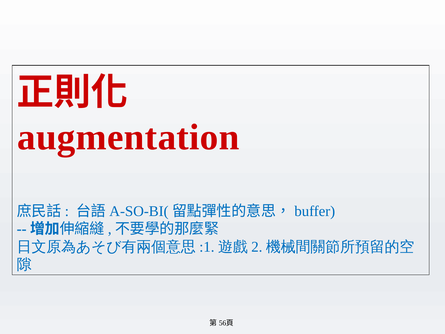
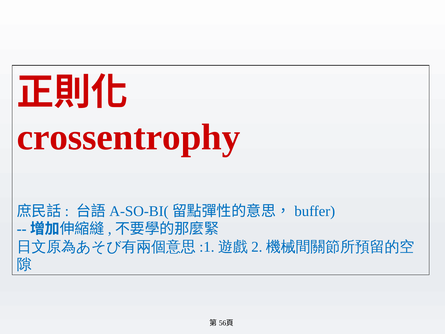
augmentation: augmentation -> crossentrophy
